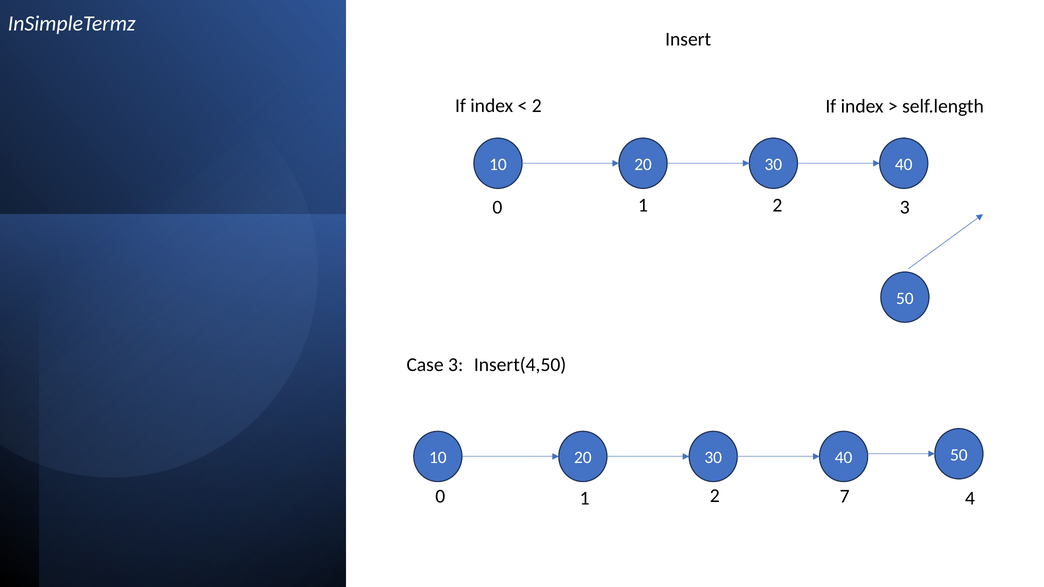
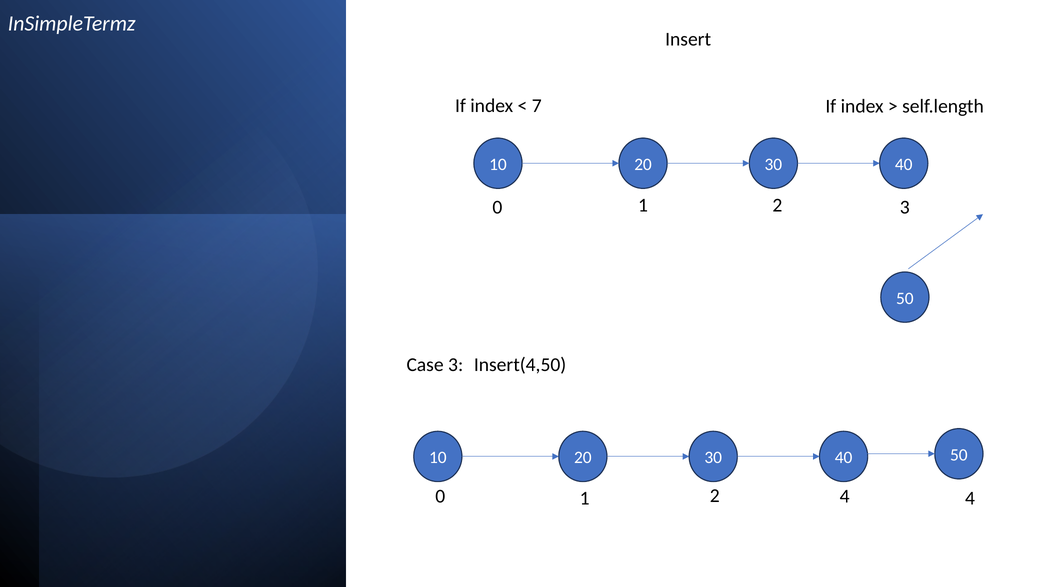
2 at (537, 106): 2 -> 7
2 7: 7 -> 4
